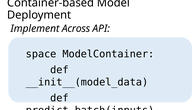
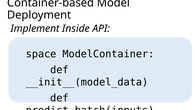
Across: Across -> Inside
